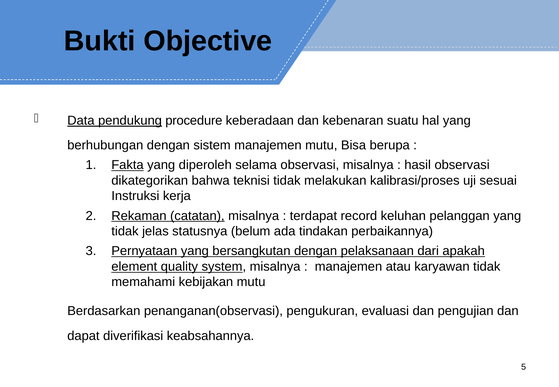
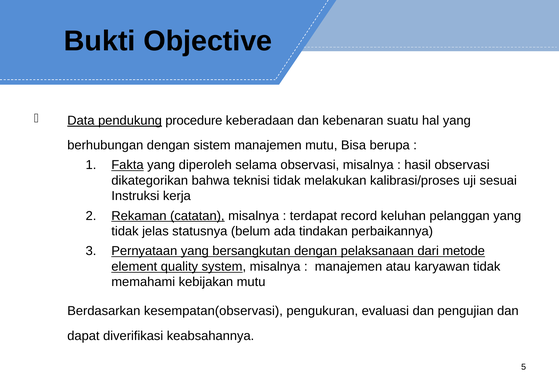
apakah: apakah -> metode
penanganan(observasi: penanganan(observasi -> kesempatan(observasi
